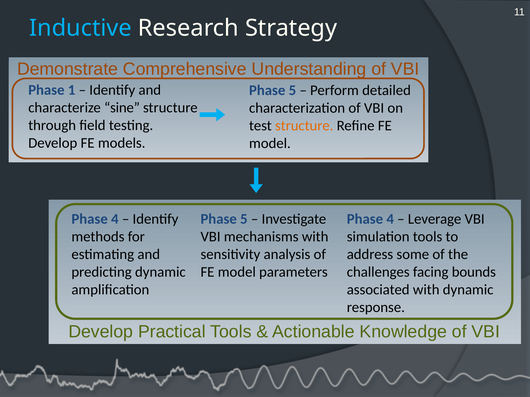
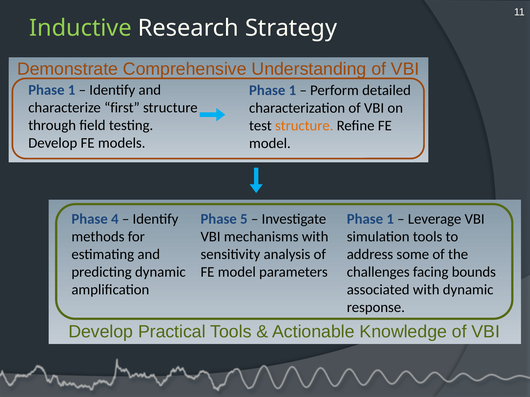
Inductive colour: light blue -> light green
5 at (292, 91): 5 -> 1
sine: sine -> first
4 at (390, 219): 4 -> 1
